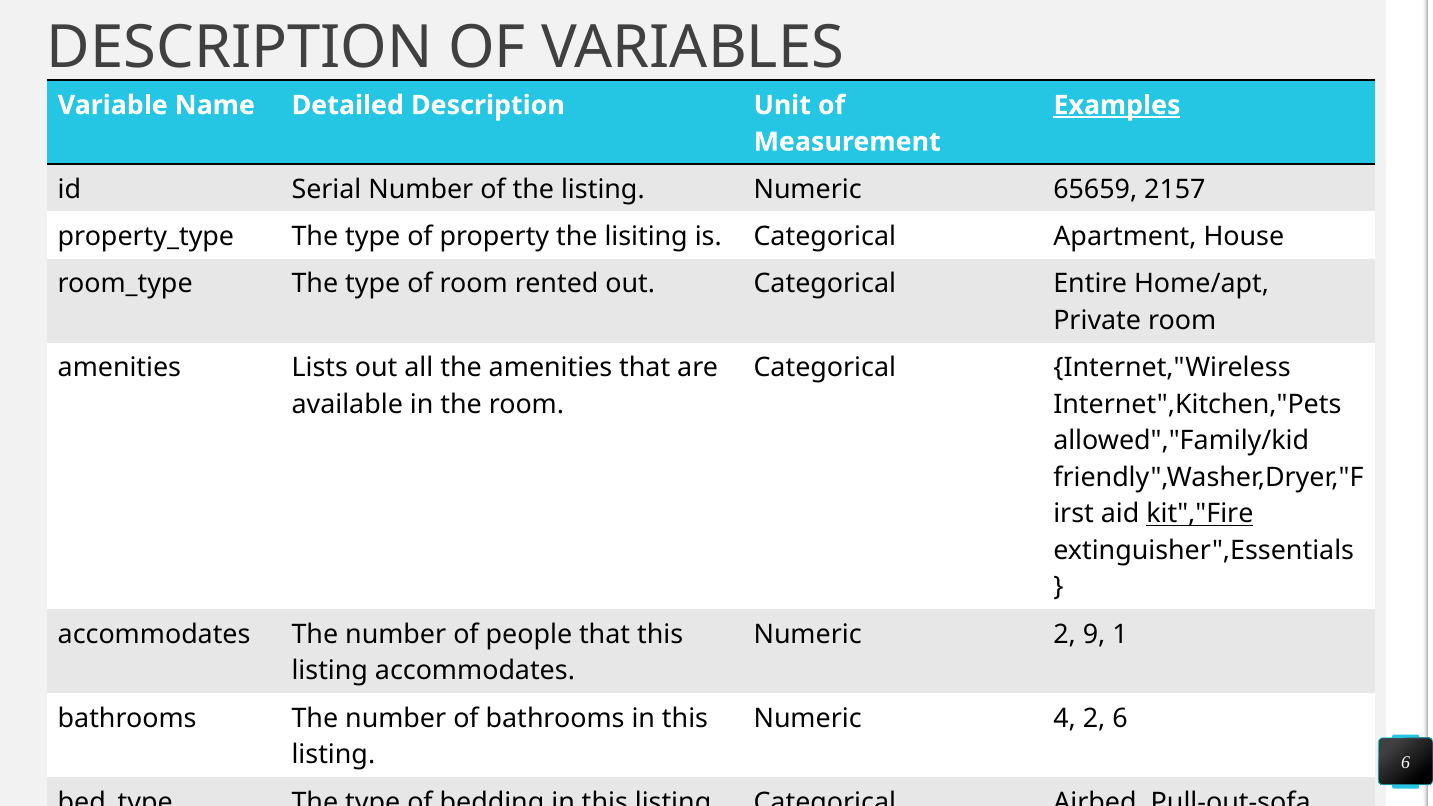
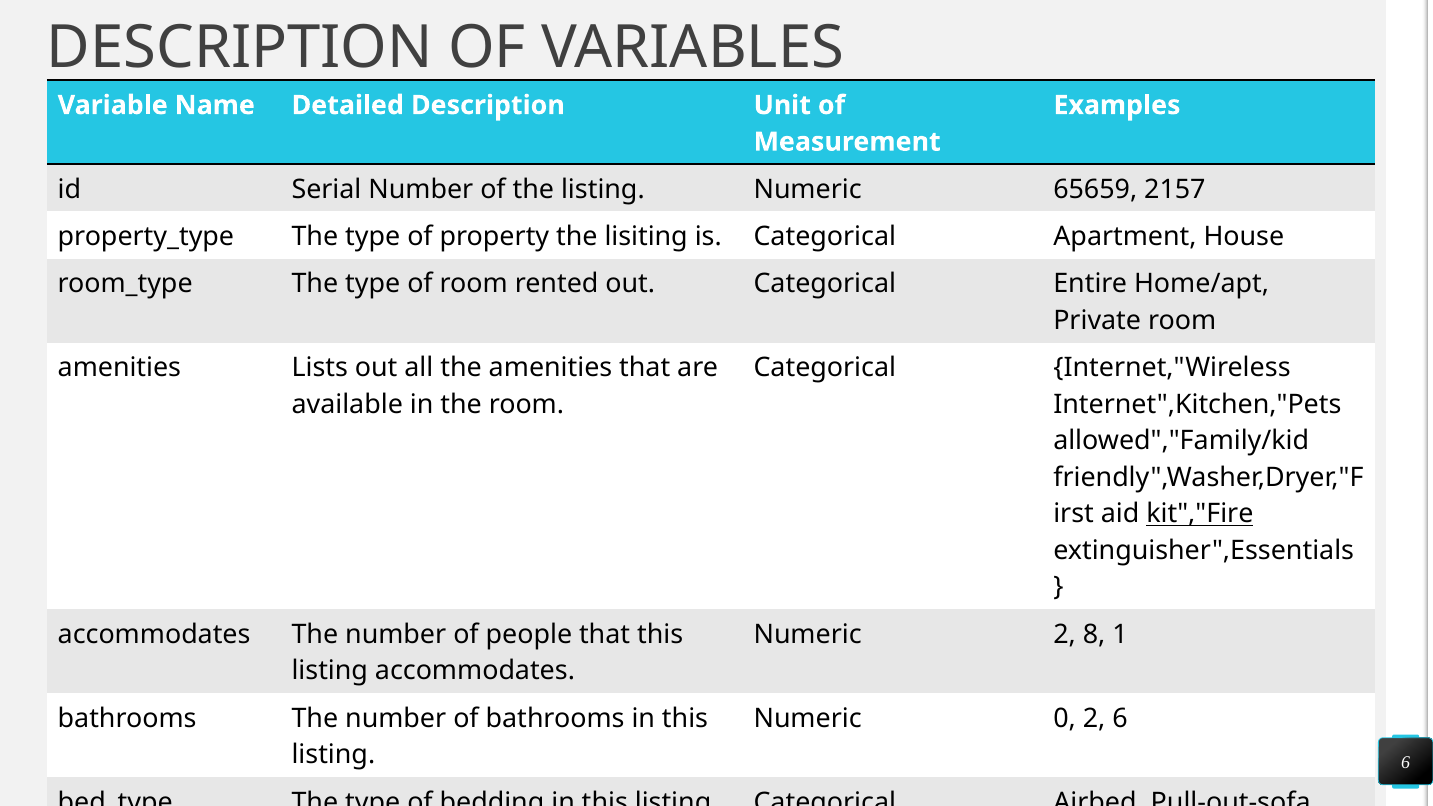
Examples underline: present -> none
9: 9 -> 8
4: 4 -> 0
